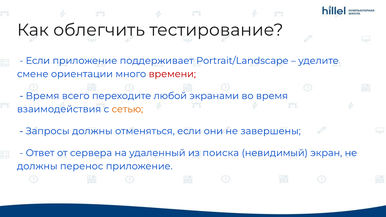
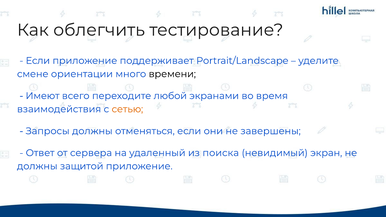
времени colour: red -> black
Время at (42, 96): Время -> Имеют
перенос: перенос -> защитой
